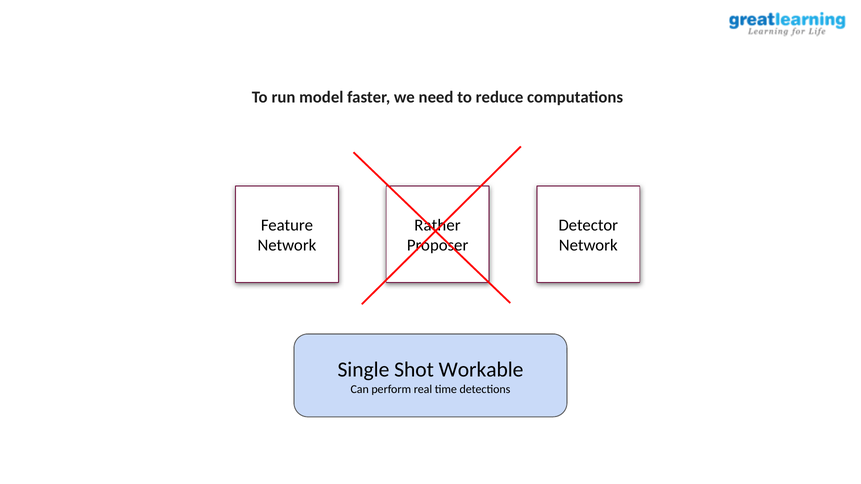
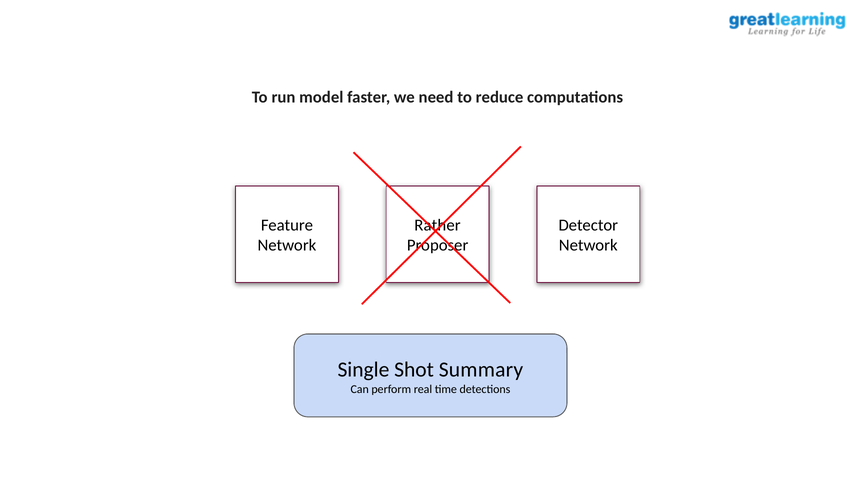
Workable: Workable -> Summary
